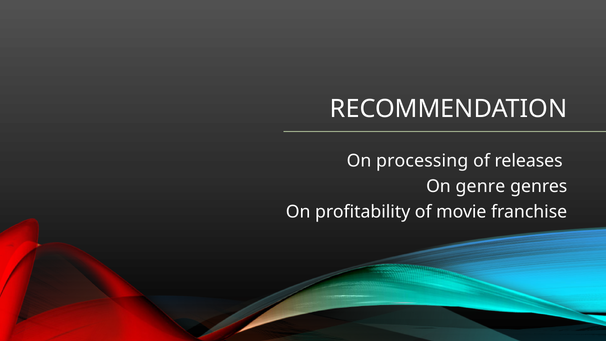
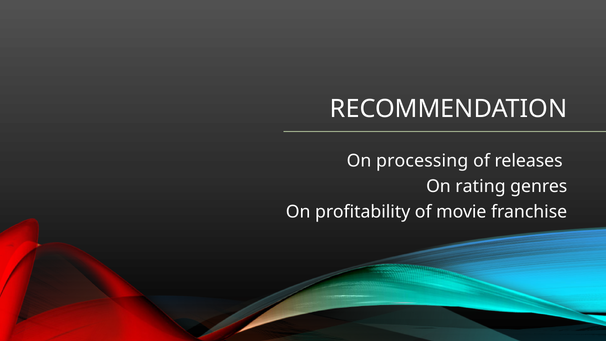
genre: genre -> rating
